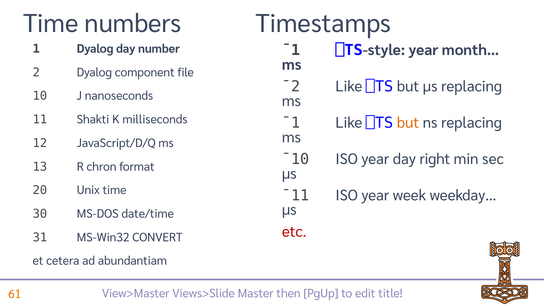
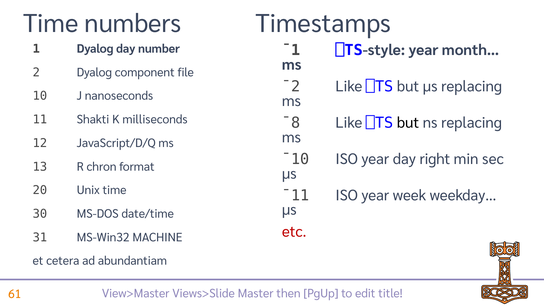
¯1 at (291, 123): ¯1 -> ¯8
but at (408, 123) colour: orange -> black
CONVERT: CONVERT -> MACHINE
